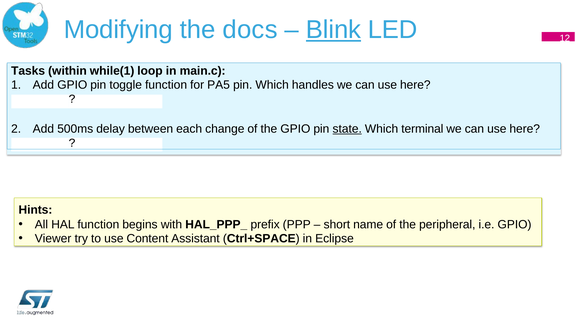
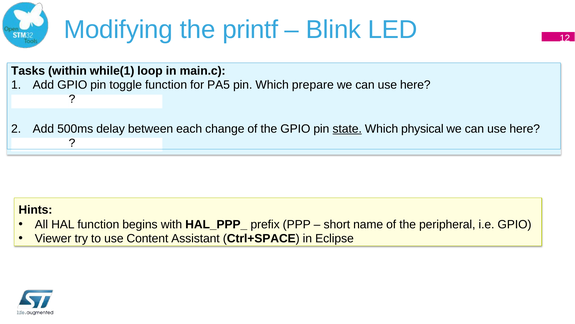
docs: docs -> printf
Blink underline: present -> none
handles: handles -> prepare
terminal: terminal -> physical
